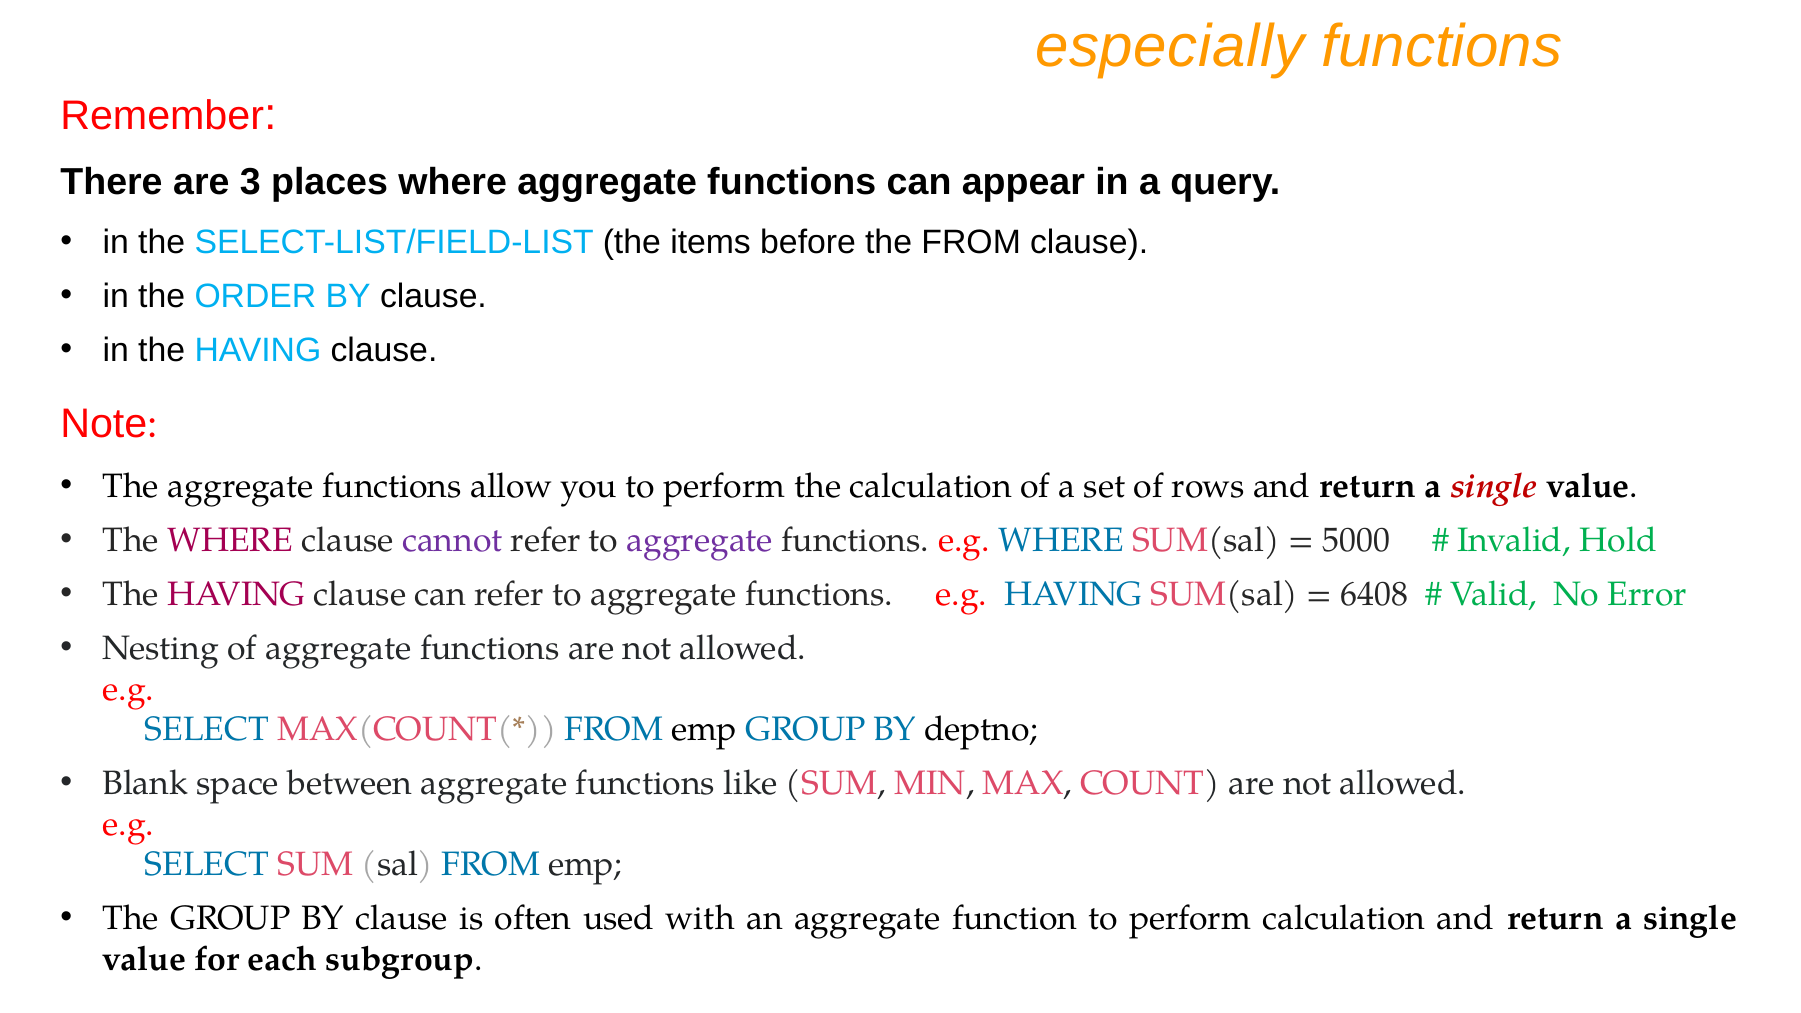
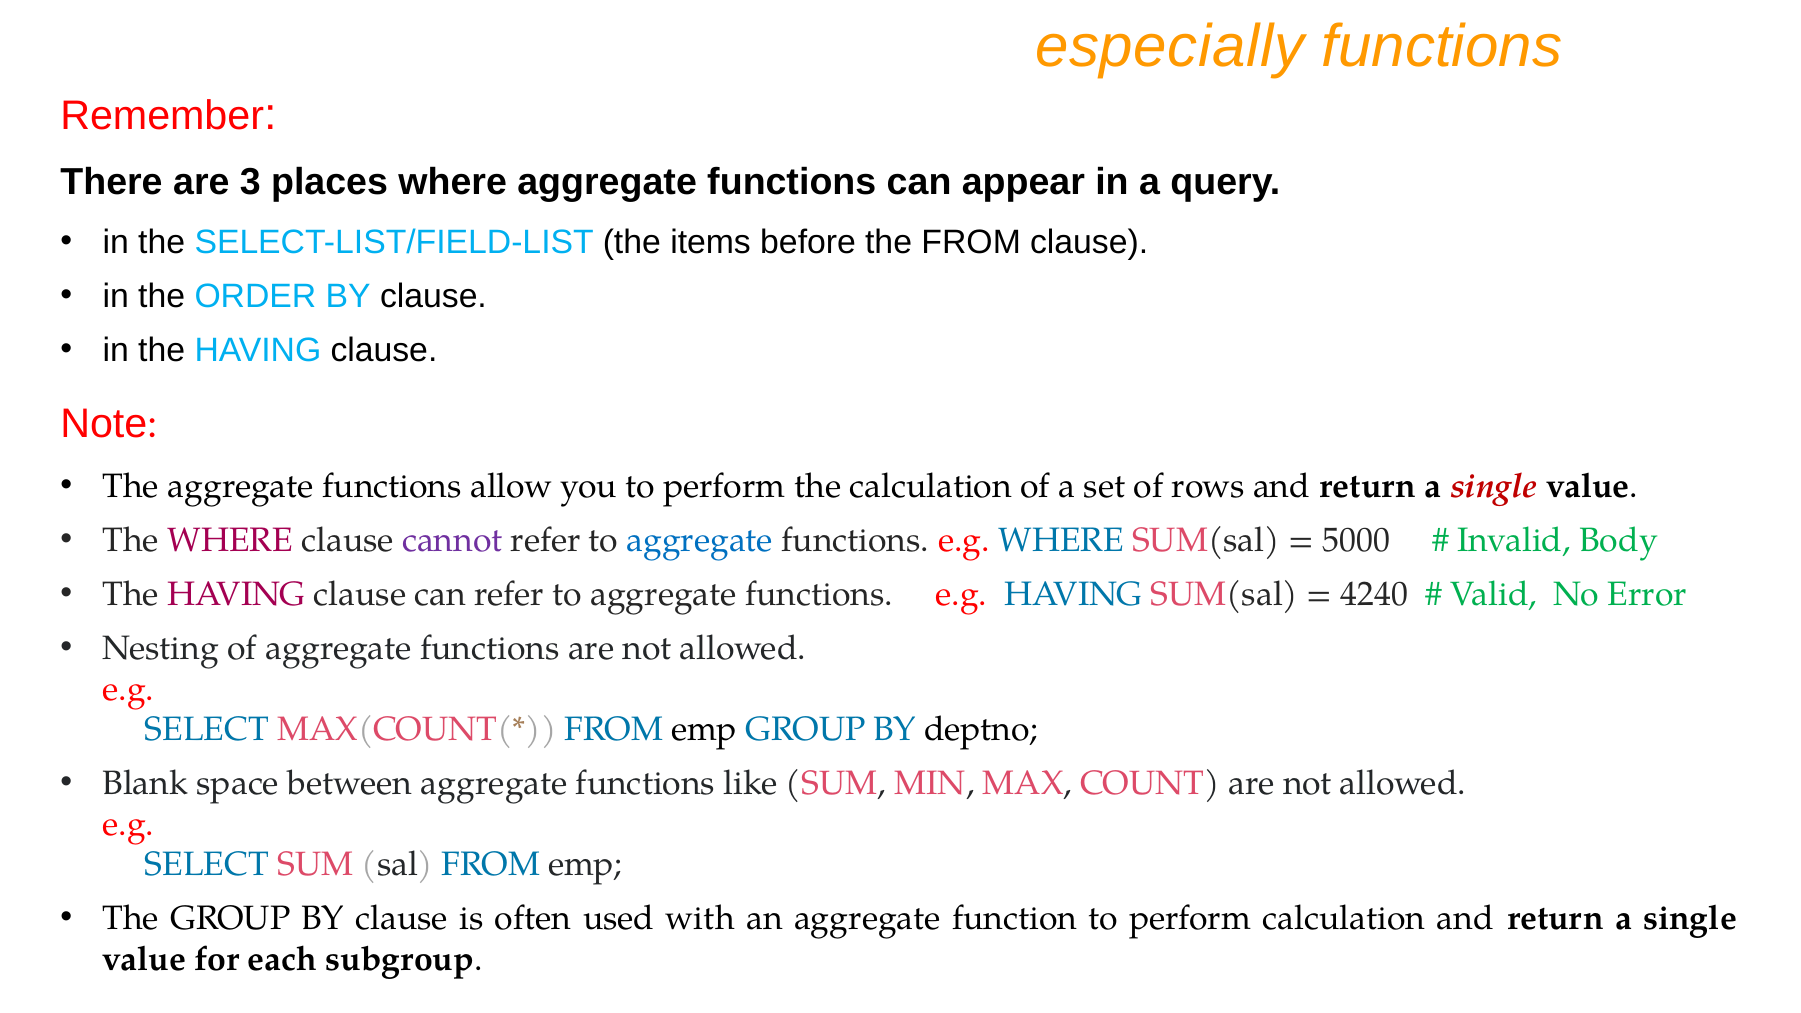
aggregate at (700, 540) colour: purple -> blue
Hold: Hold -> Body
6408: 6408 -> 4240
